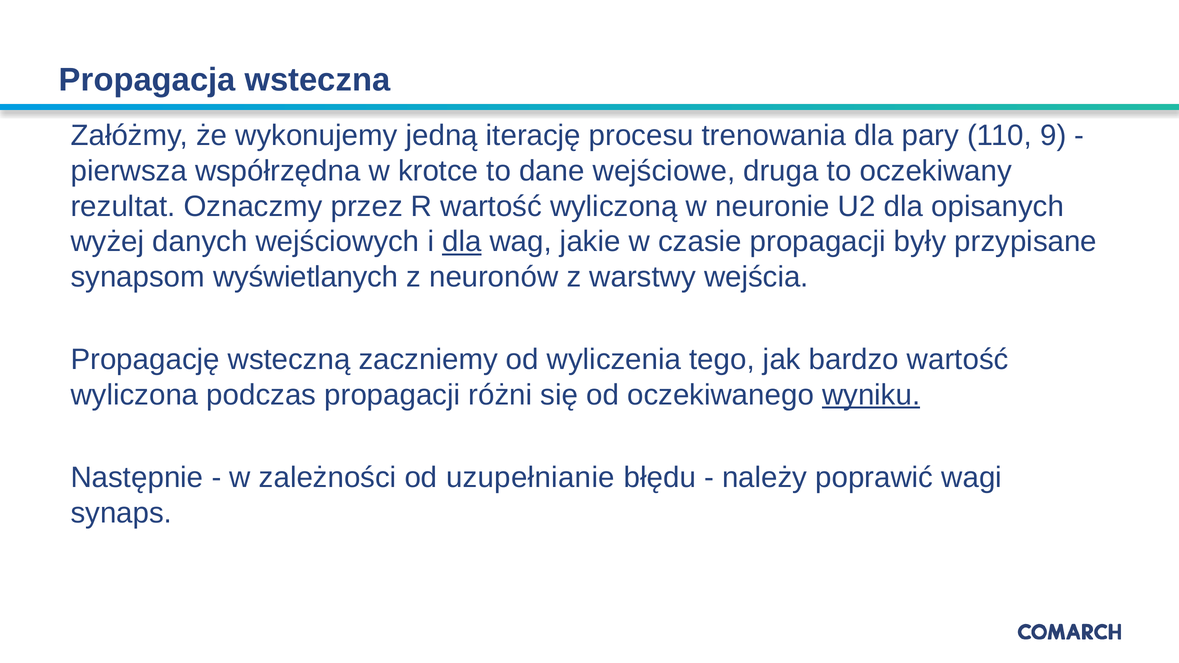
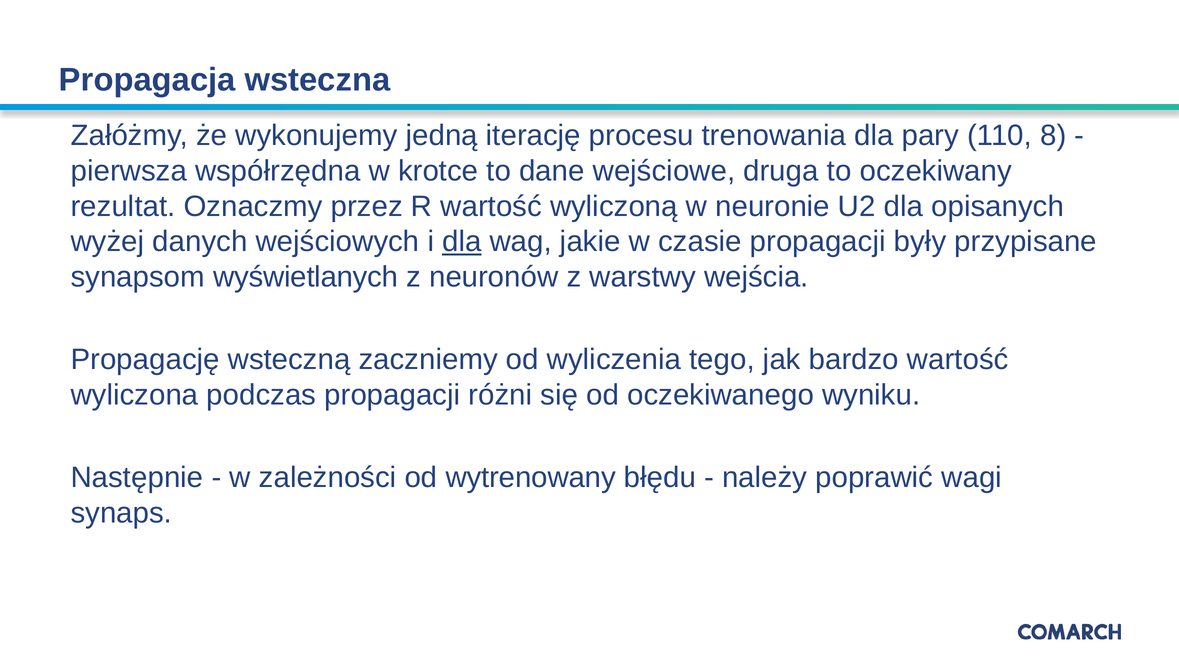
9: 9 -> 8
wyniku underline: present -> none
uzupełnianie: uzupełnianie -> wytrenowany
